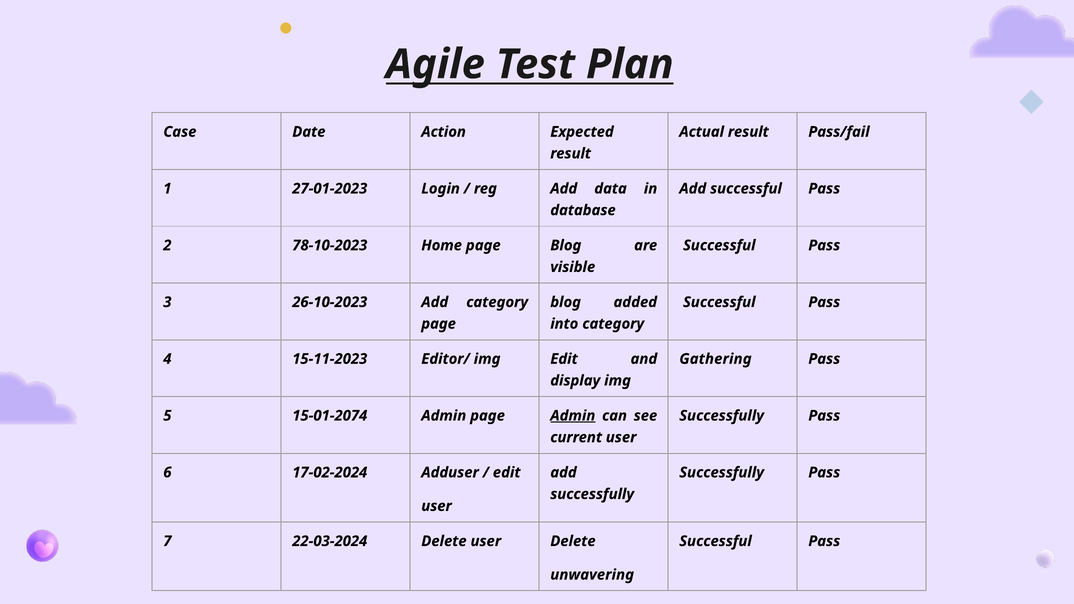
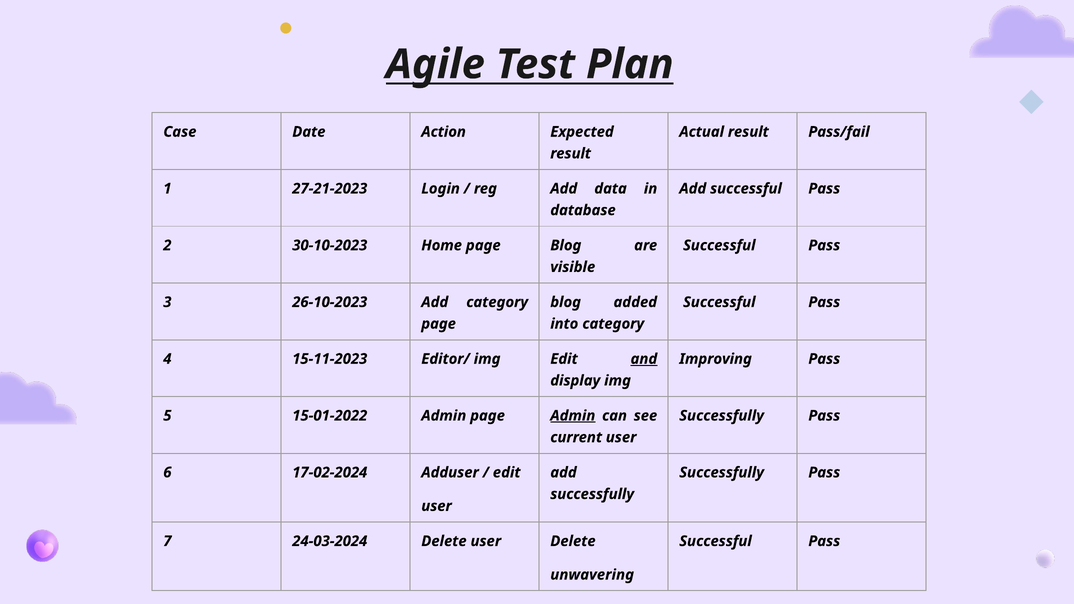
27-01-2023: 27-01-2023 -> 27-21-2023
78-10-2023: 78-10-2023 -> 30-10-2023
and underline: none -> present
Gathering: Gathering -> Improving
15-01-2074: 15-01-2074 -> 15-01-2022
22-03-2024: 22-03-2024 -> 24-03-2024
